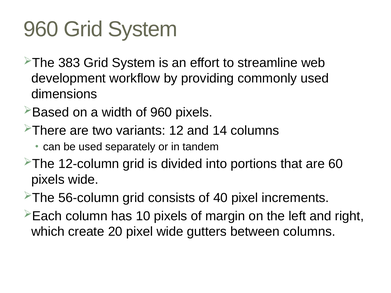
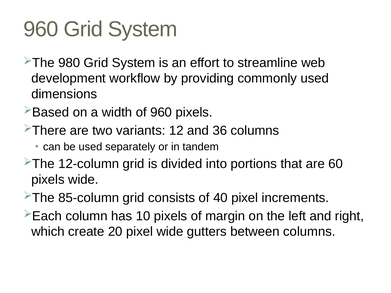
383: 383 -> 980
14: 14 -> 36
56-column: 56-column -> 85-column
